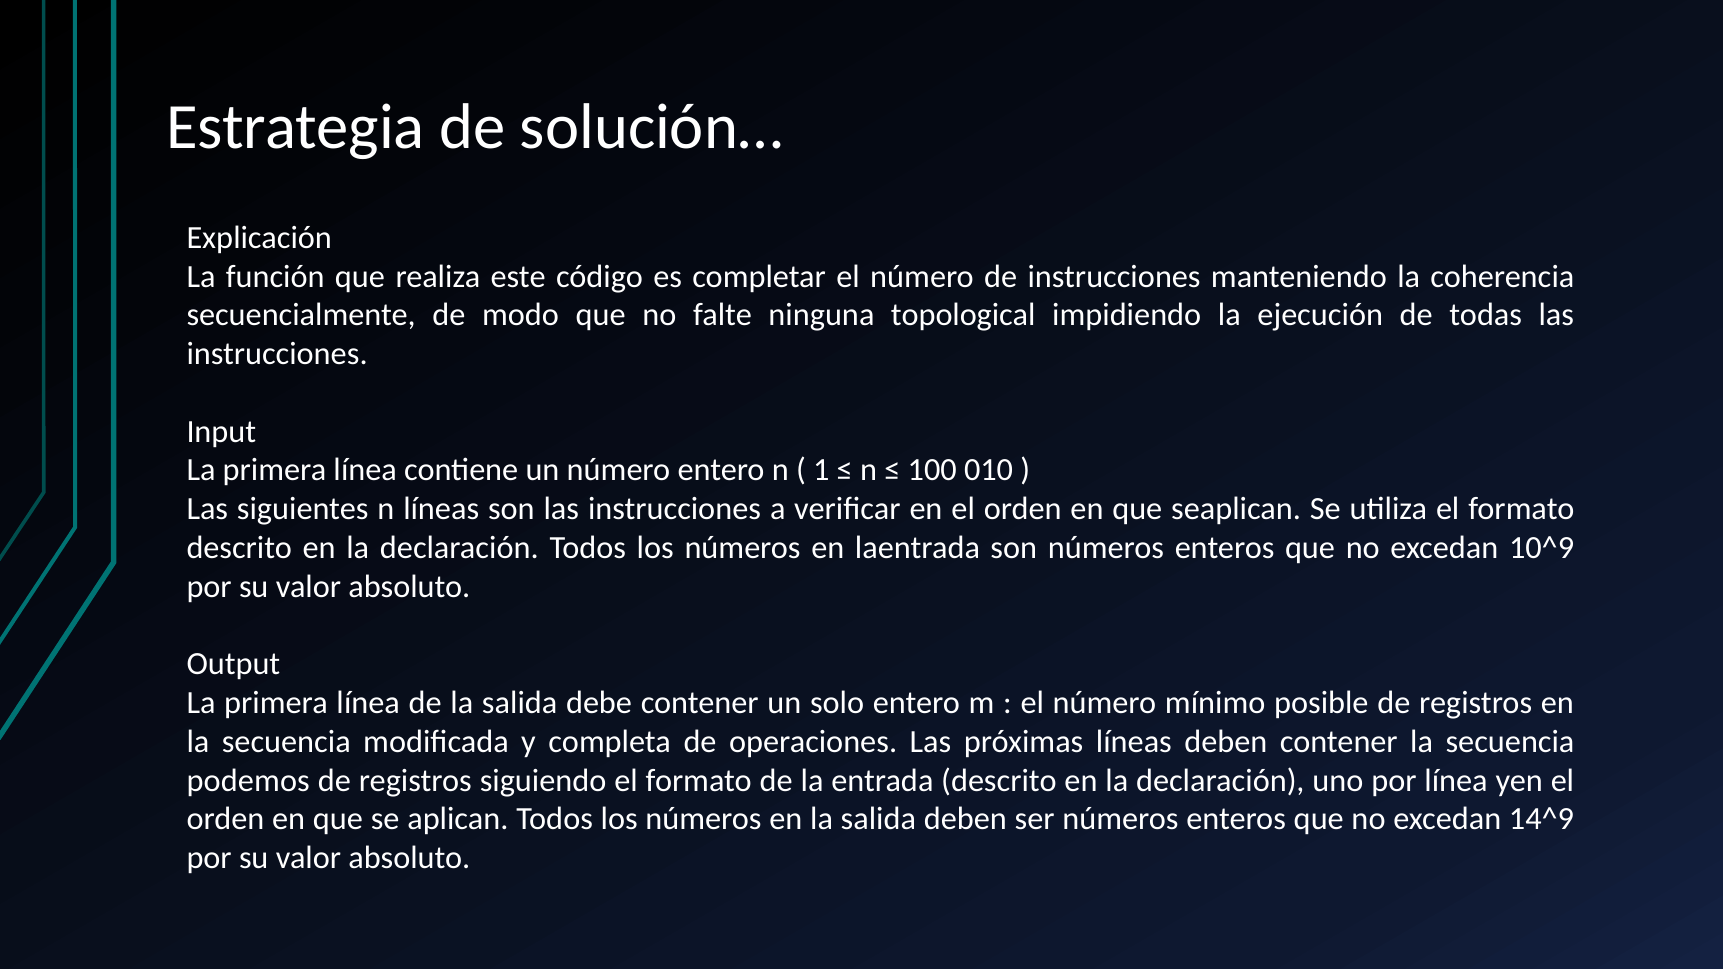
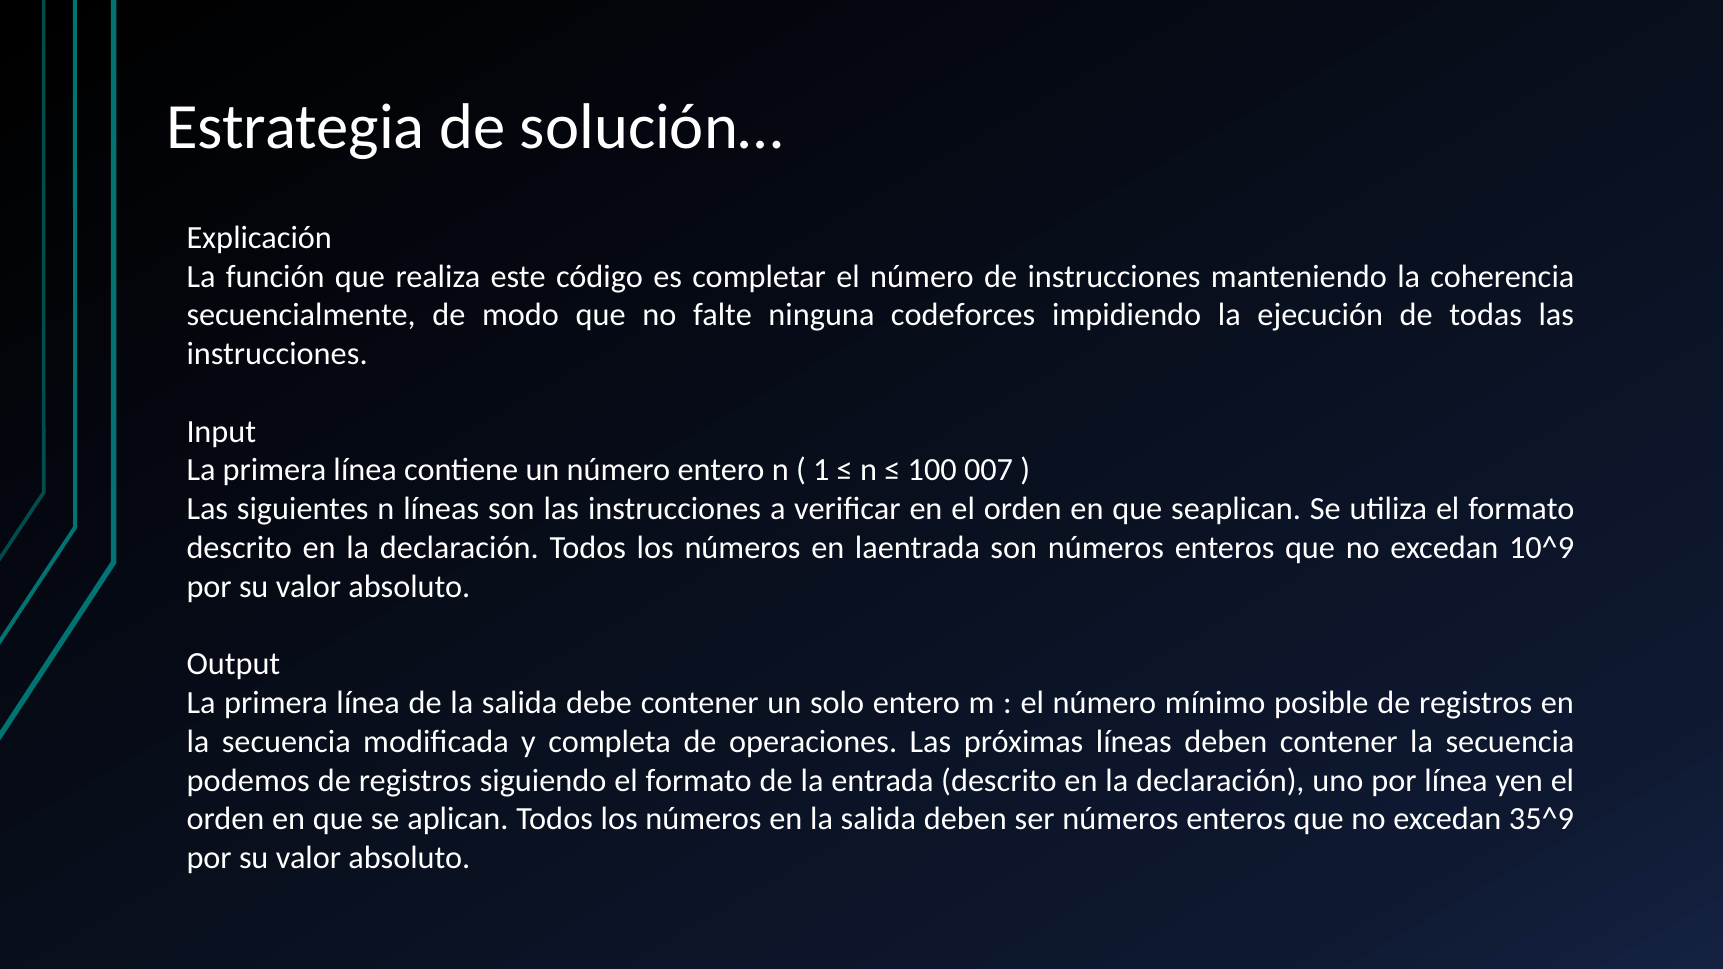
topological: topological -> codeforces
010: 010 -> 007
14^9: 14^9 -> 35^9
